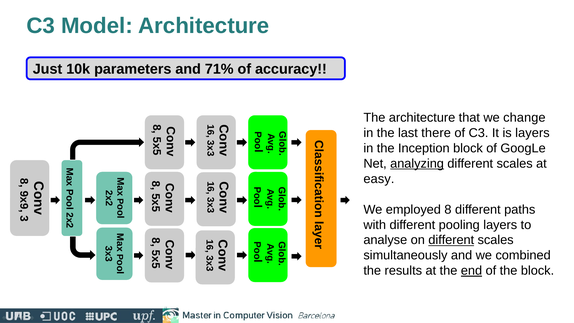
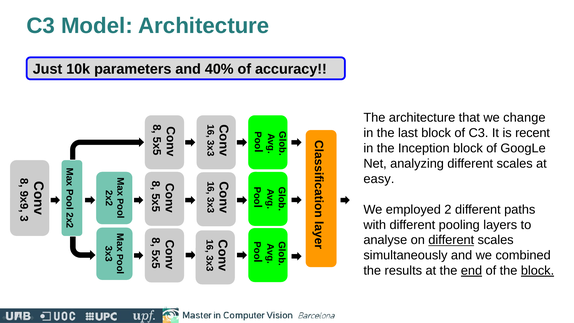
71%: 71% -> 40%
last there: there -> block
is layers: layers -> recent
analyzing underline: present -> none
employed 8: 8 -> 2
block at (537, 271) underline: none -> present
